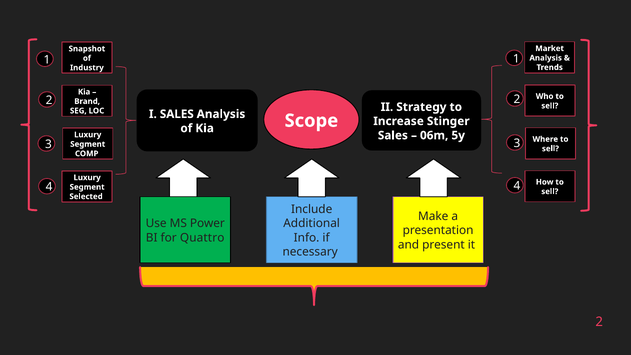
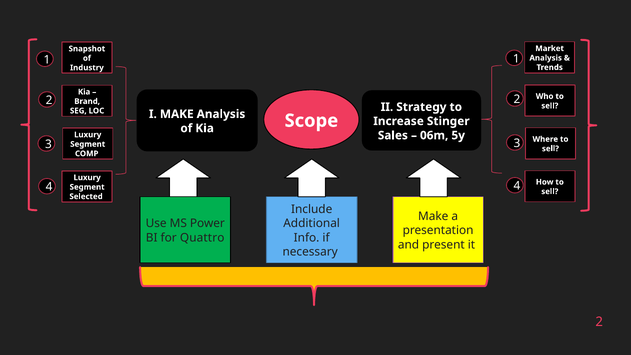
I SALES: SALES -> MAKE
